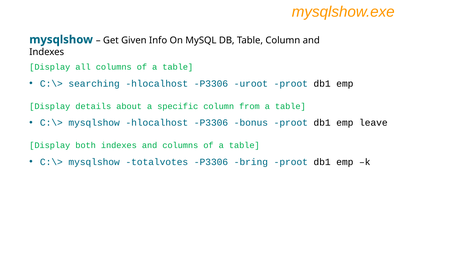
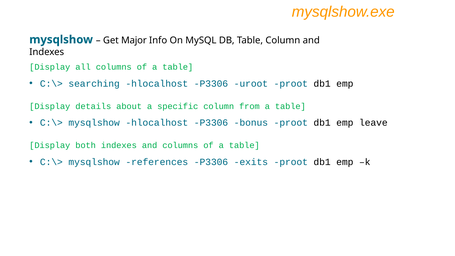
Given: Given -> Major
totalvotes: totalvotes -> references
bring: bring -> exits
